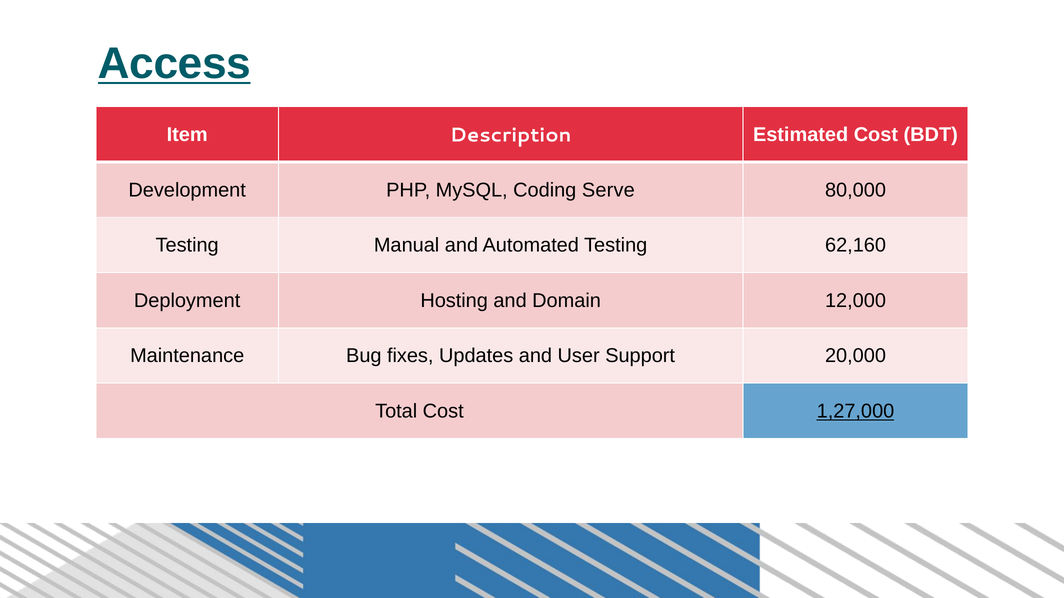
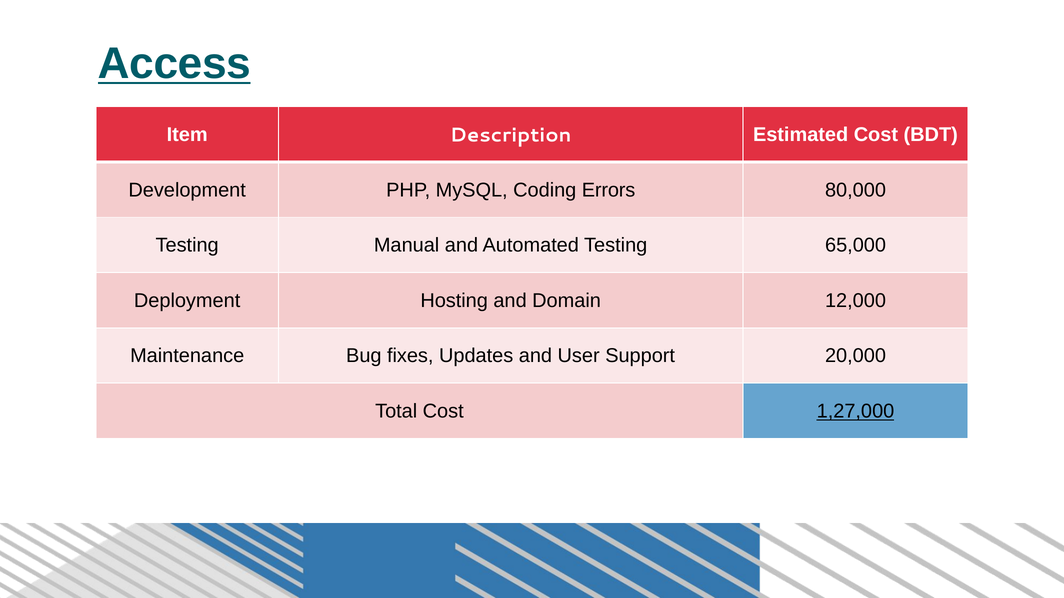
Serve: Serve -> Errors
62,160: 62,160 -> 65,000
